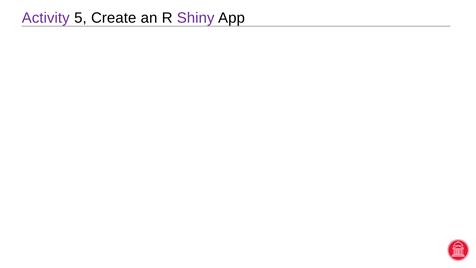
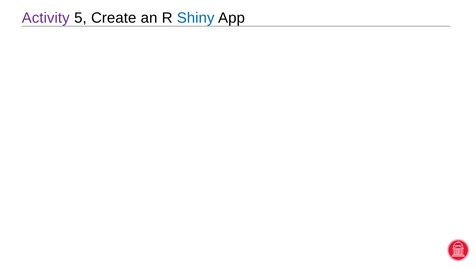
Shiny colour: purple -> blue
